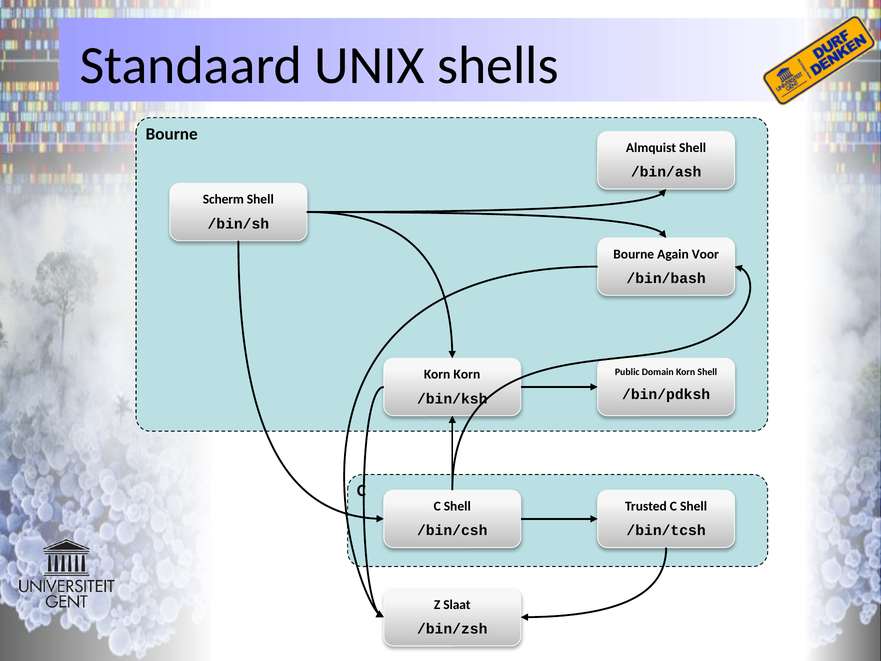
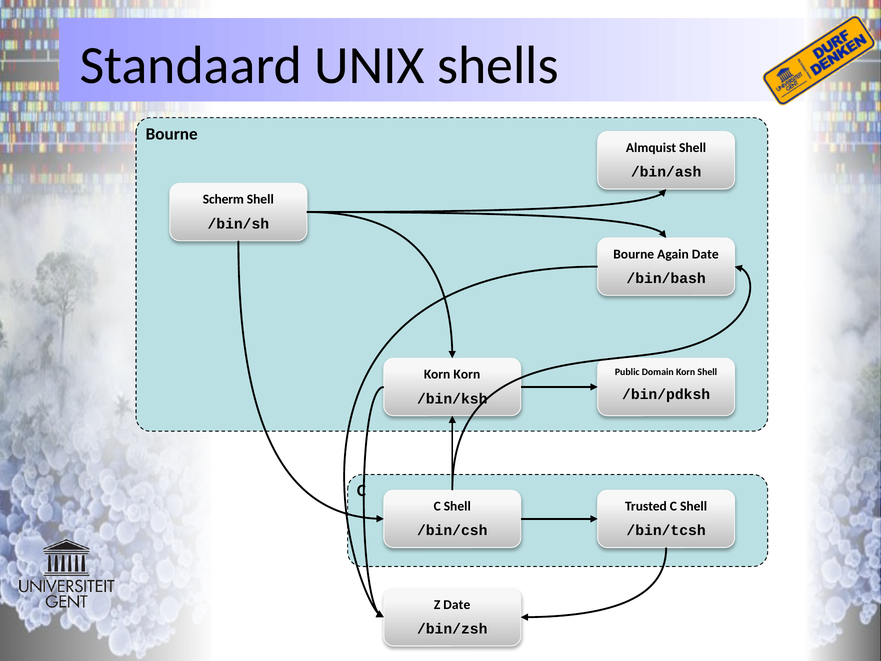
Again Voor: Voor -> Date
Z Slaat: Slaat -> Date
